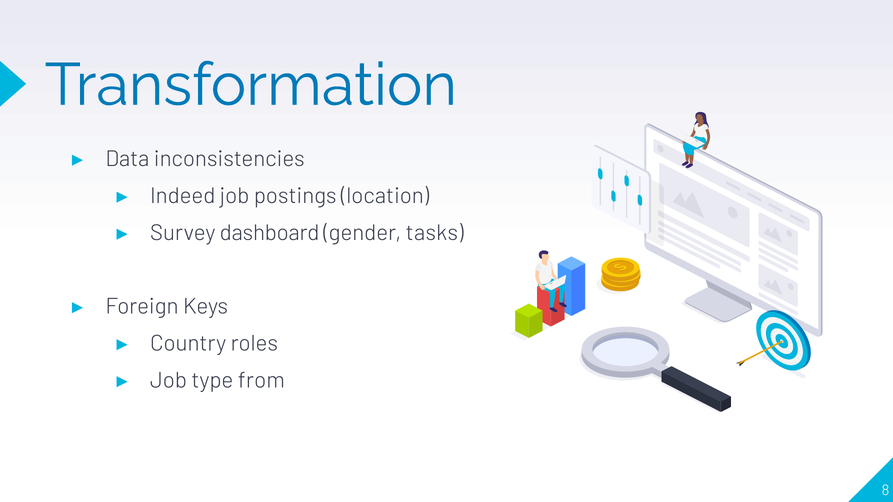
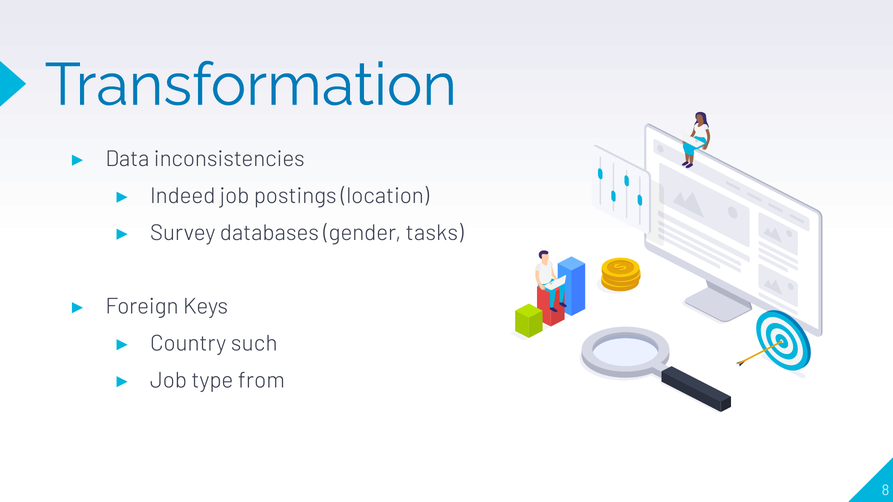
dashboard: dashboard -> databases
roles: roles -> such
